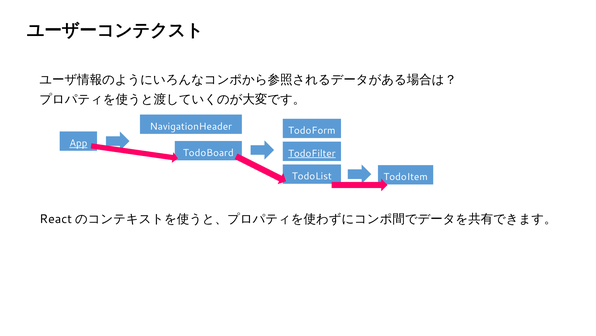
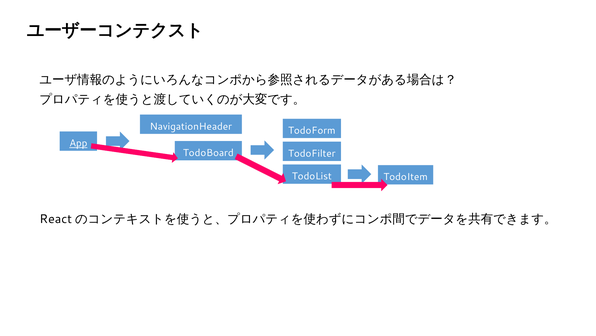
TodoFilter underline: present -> none
